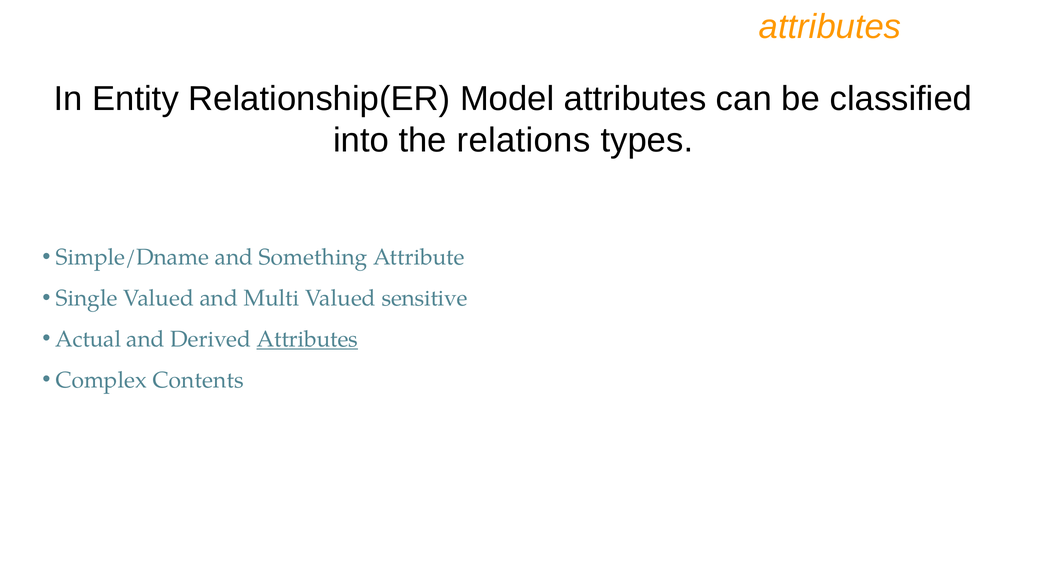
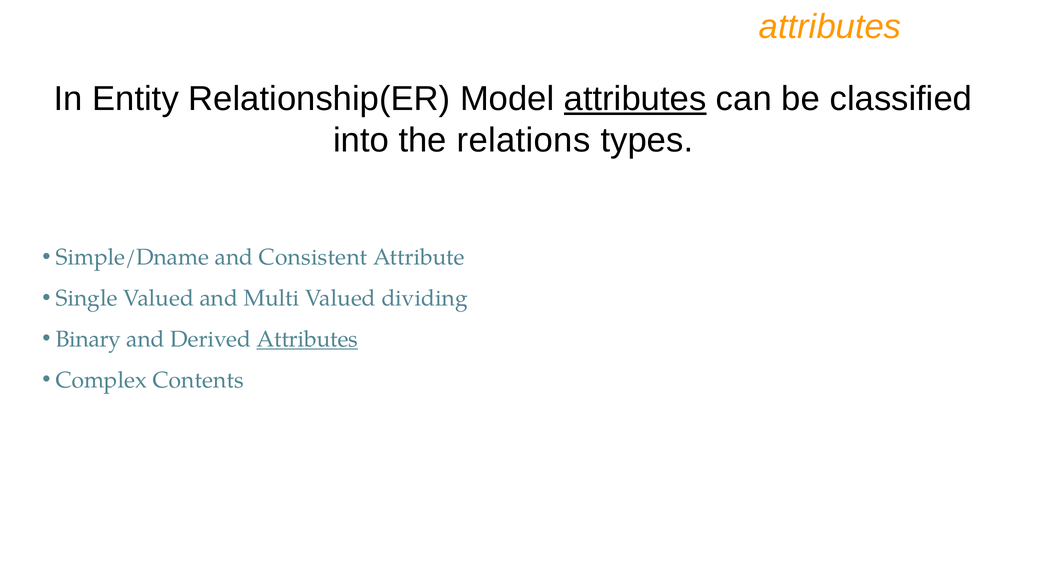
attributes at (635, 99) underline: none -> present
Something: Something -> Consistent
sensitive: sensitive -> dividing
Actual: Actual -> Binary
